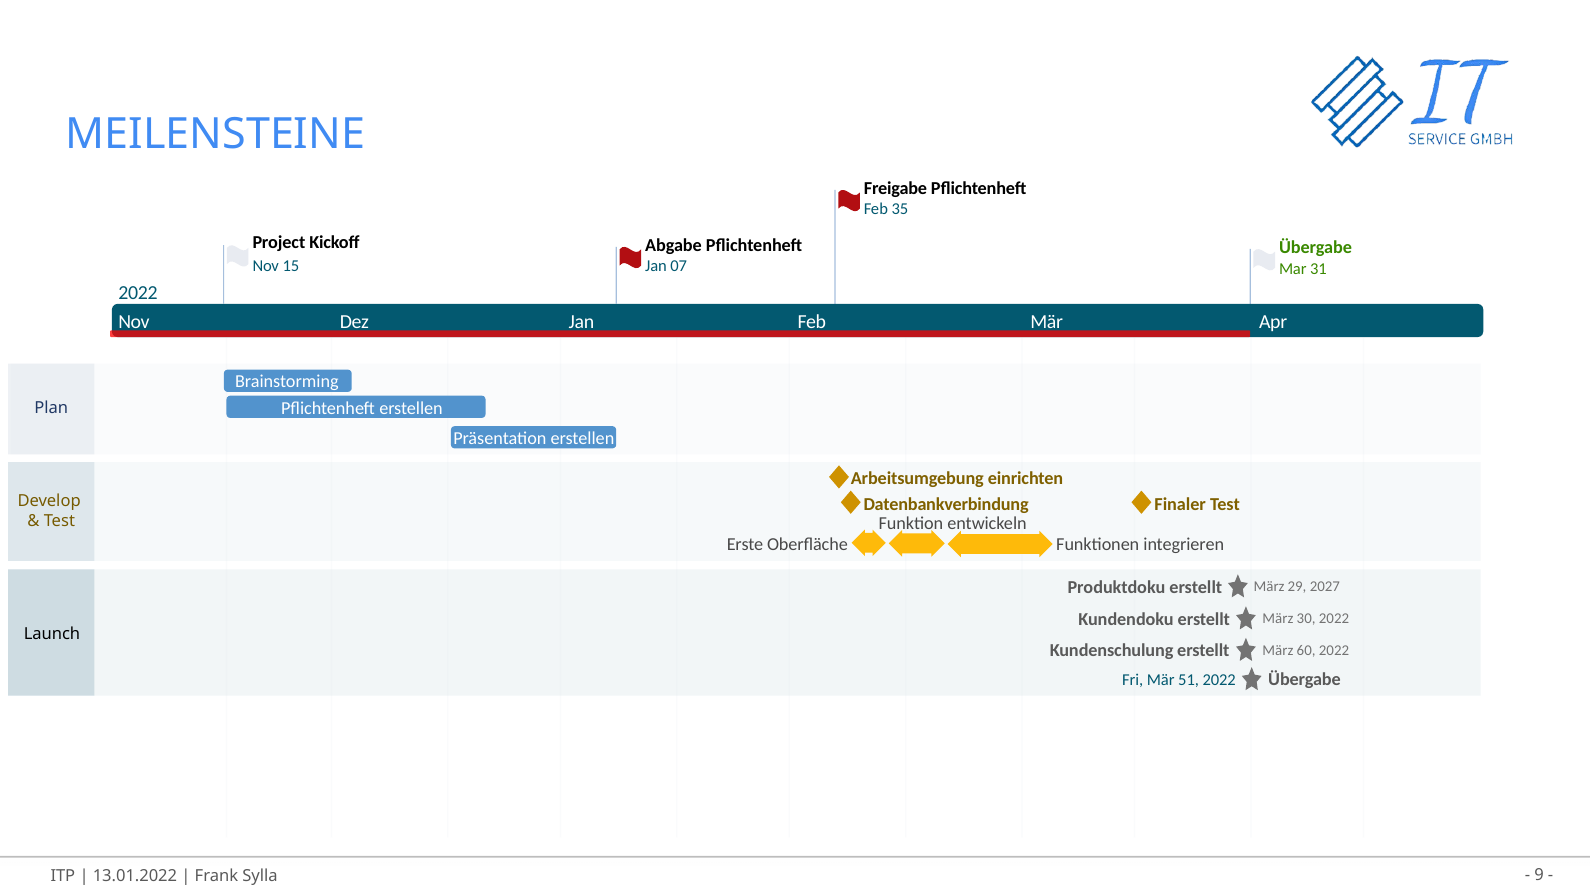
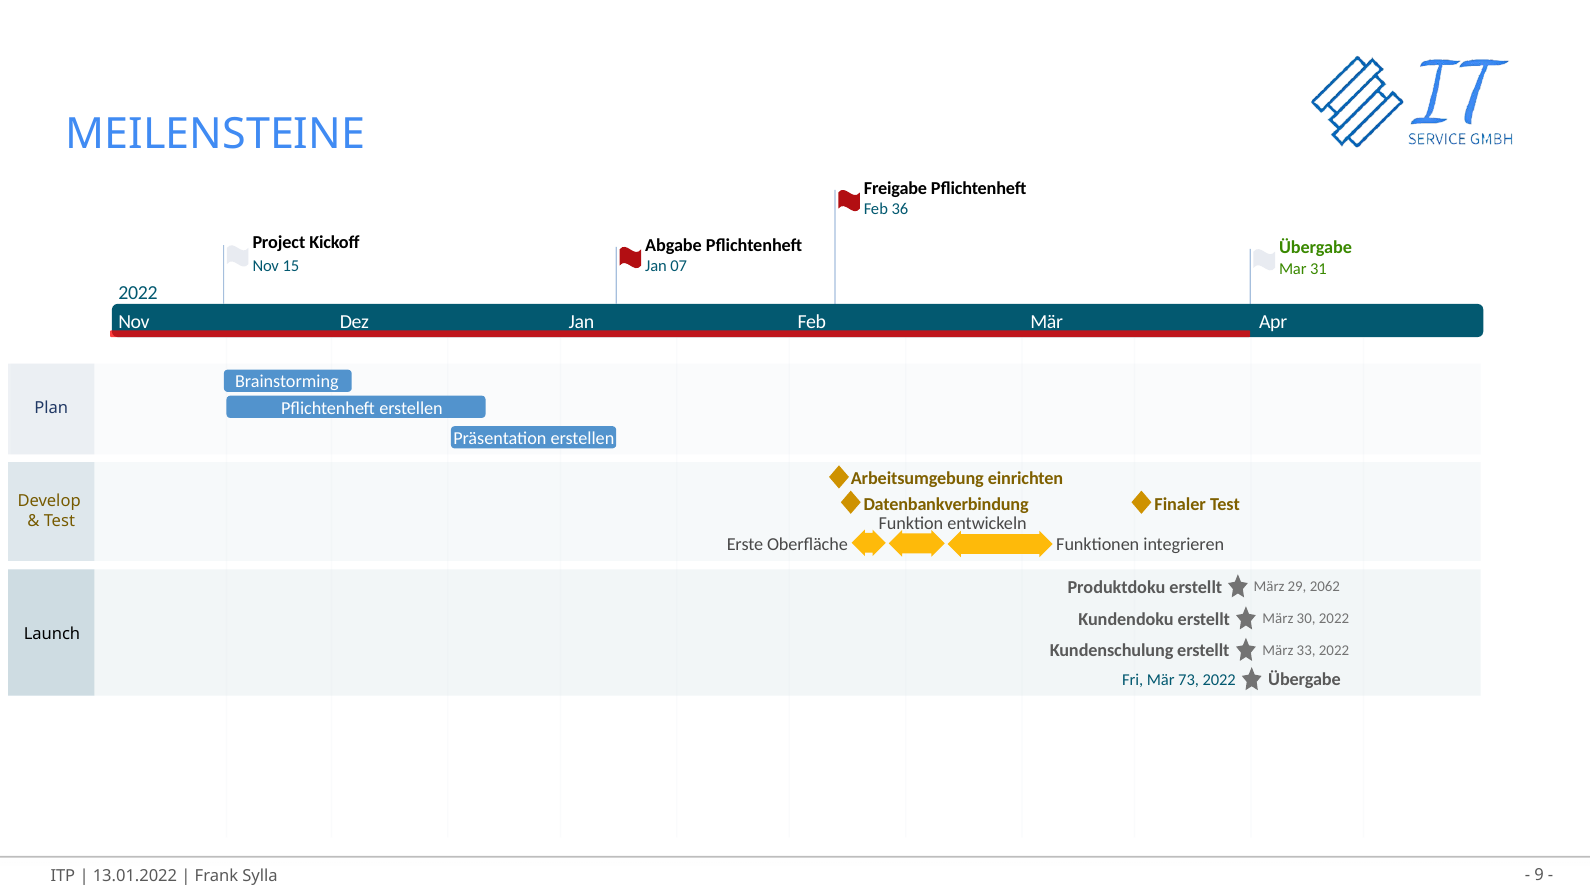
35: 35 -> 36
2027: 2027 -> 2062
60: 60 -> 33
51: 51 -> 73
